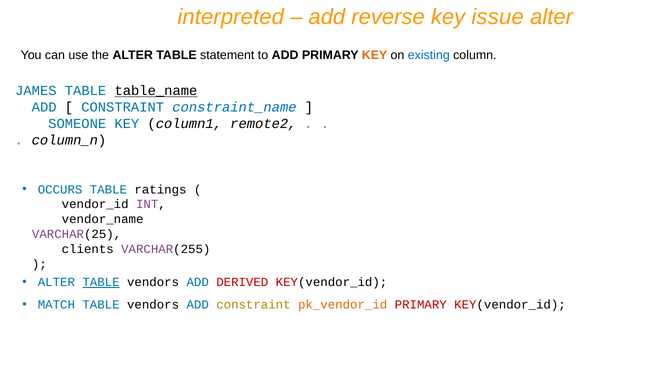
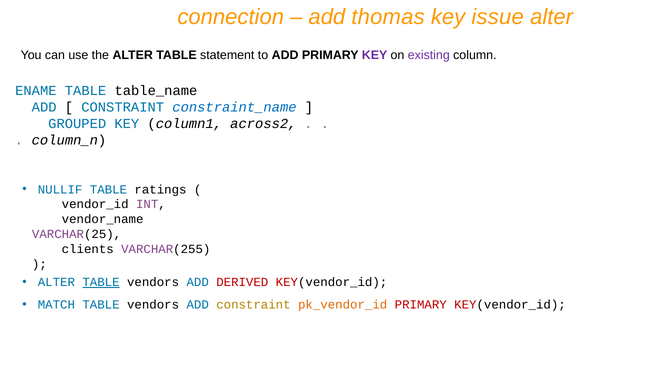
interpreted: interpreted -> connection
reverse: reverse -> thomas
KEY at (375, 55) colour: orange -> purple
existing colour: blue -> purple
JAMES: JAMES -> ENAME
table_name underline: present -> none
SOMEONE: SOMEONE -> GROUPED
remote2: remote2 -> across2
OCCURS: OCCURS -> NULLIF
